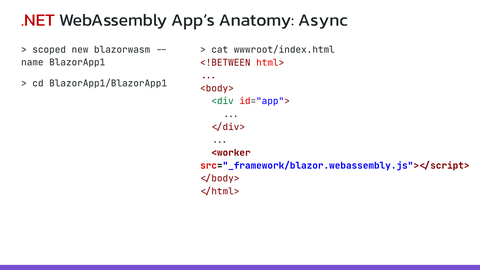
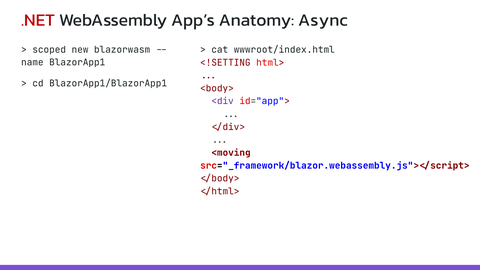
<!BETWEEN: <!BETWEEN -> <!SETTING
<div colour: green -> purple
<worker: <worker -> <moving
